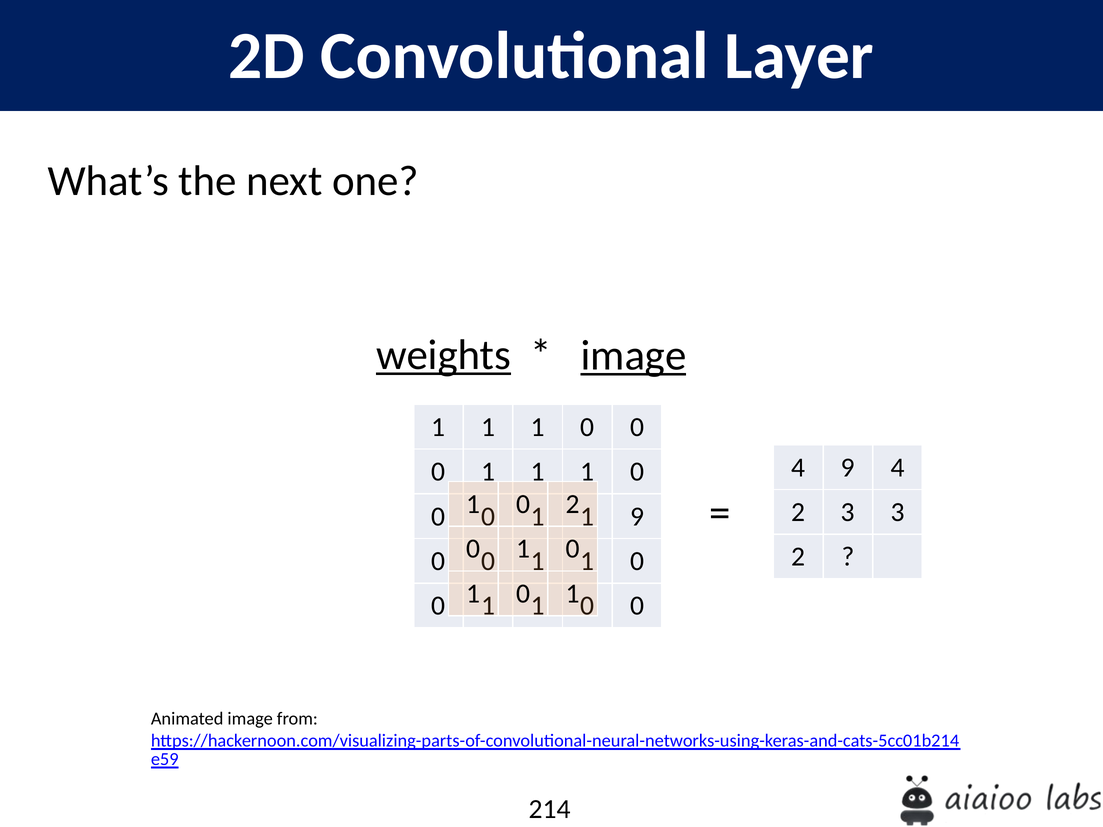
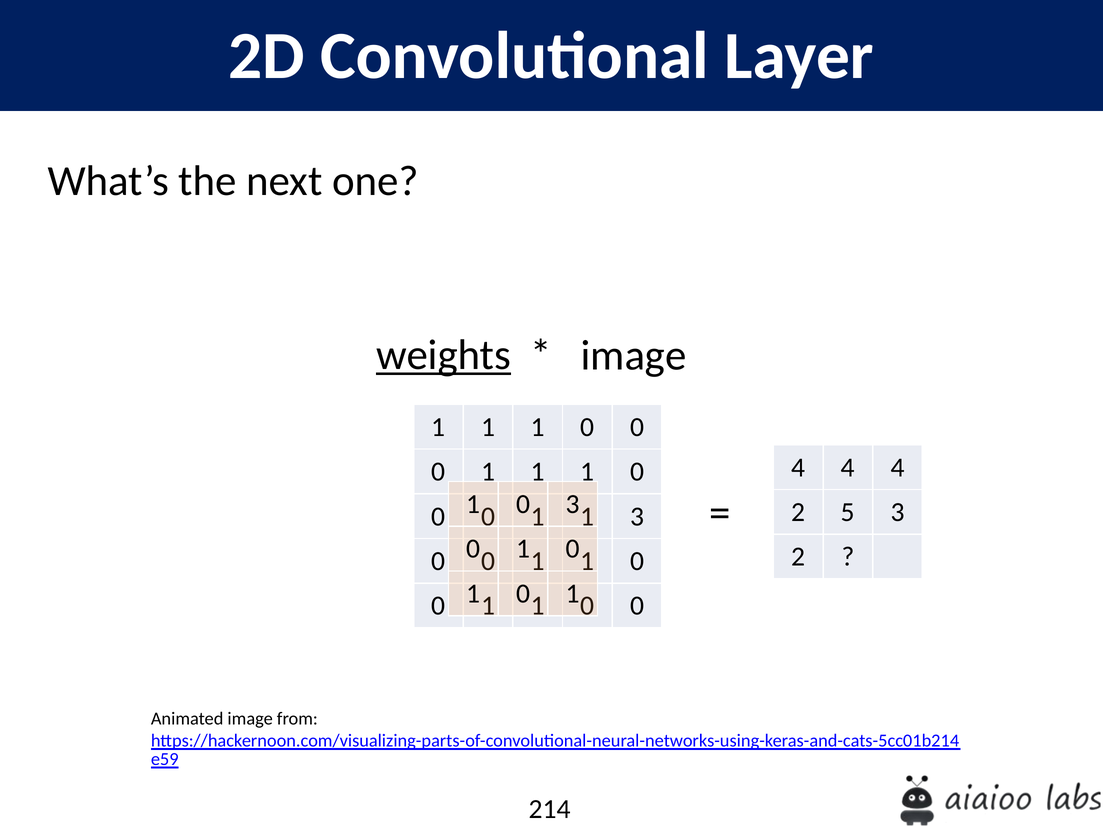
image at (634, 356) underline: present -> none
9 at (848, 468): 9 -> 4
0 2: 2 -> 3
2 3: 3 -> 5
9 at (637, 517): 9 -> 3
